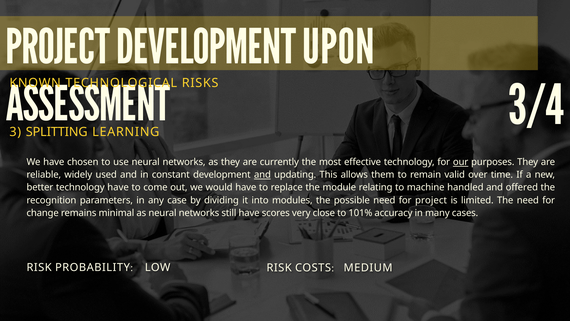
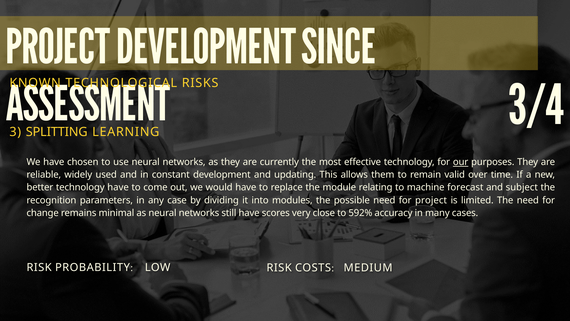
UPON: UPON -> SINCE
and at (262, 175) underline: present -> none
handled: handled -> forecast
offered: offered -> subject
101%: 101% -> 592%
